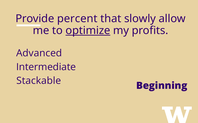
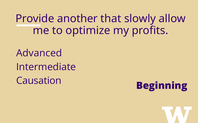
percent: percent -> another
optimize underline: present -> none
Stackable: Stackable -> Causation
